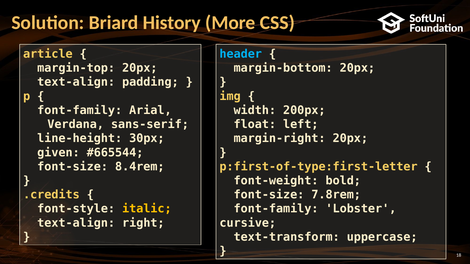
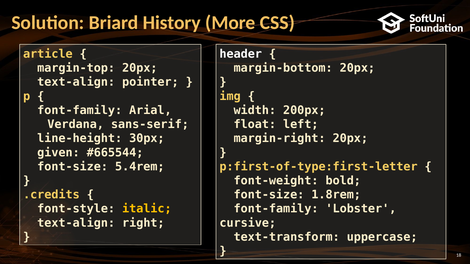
header colour: light blue -> white
padding: padding -> pointer
8.4rem: 8.4rem -> 5.4rem
7.8rem: 7.8rem -> 1.8rem
